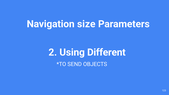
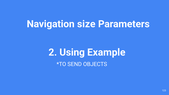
Different: Different -> Example
